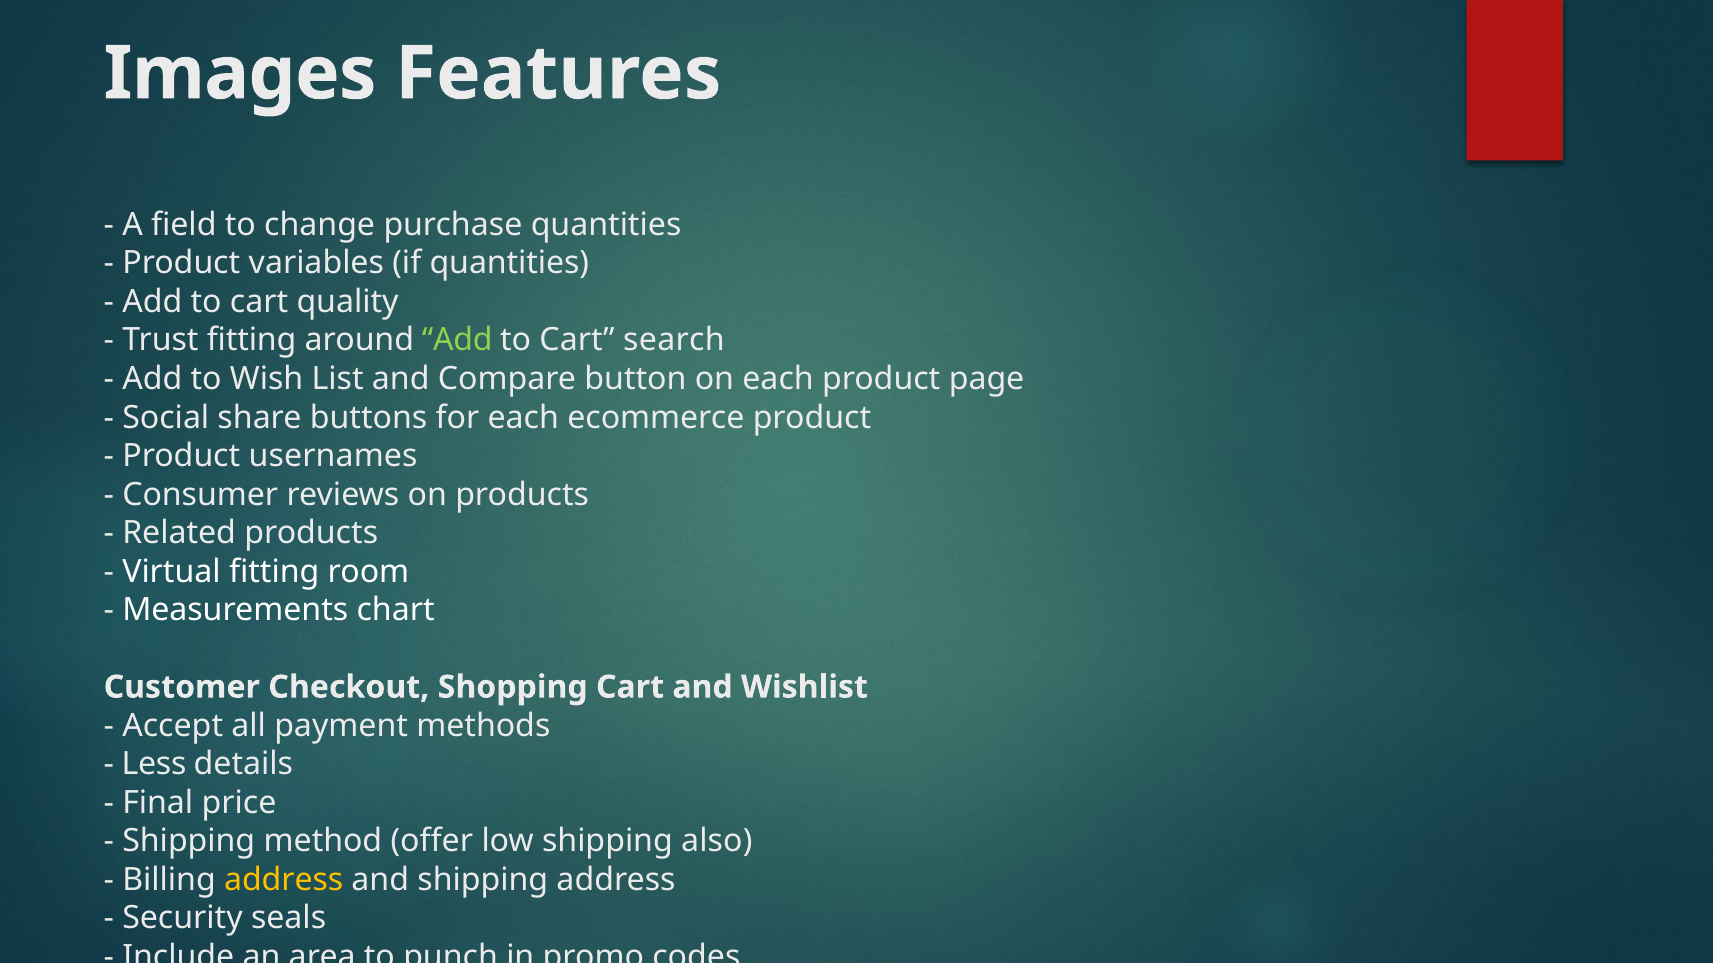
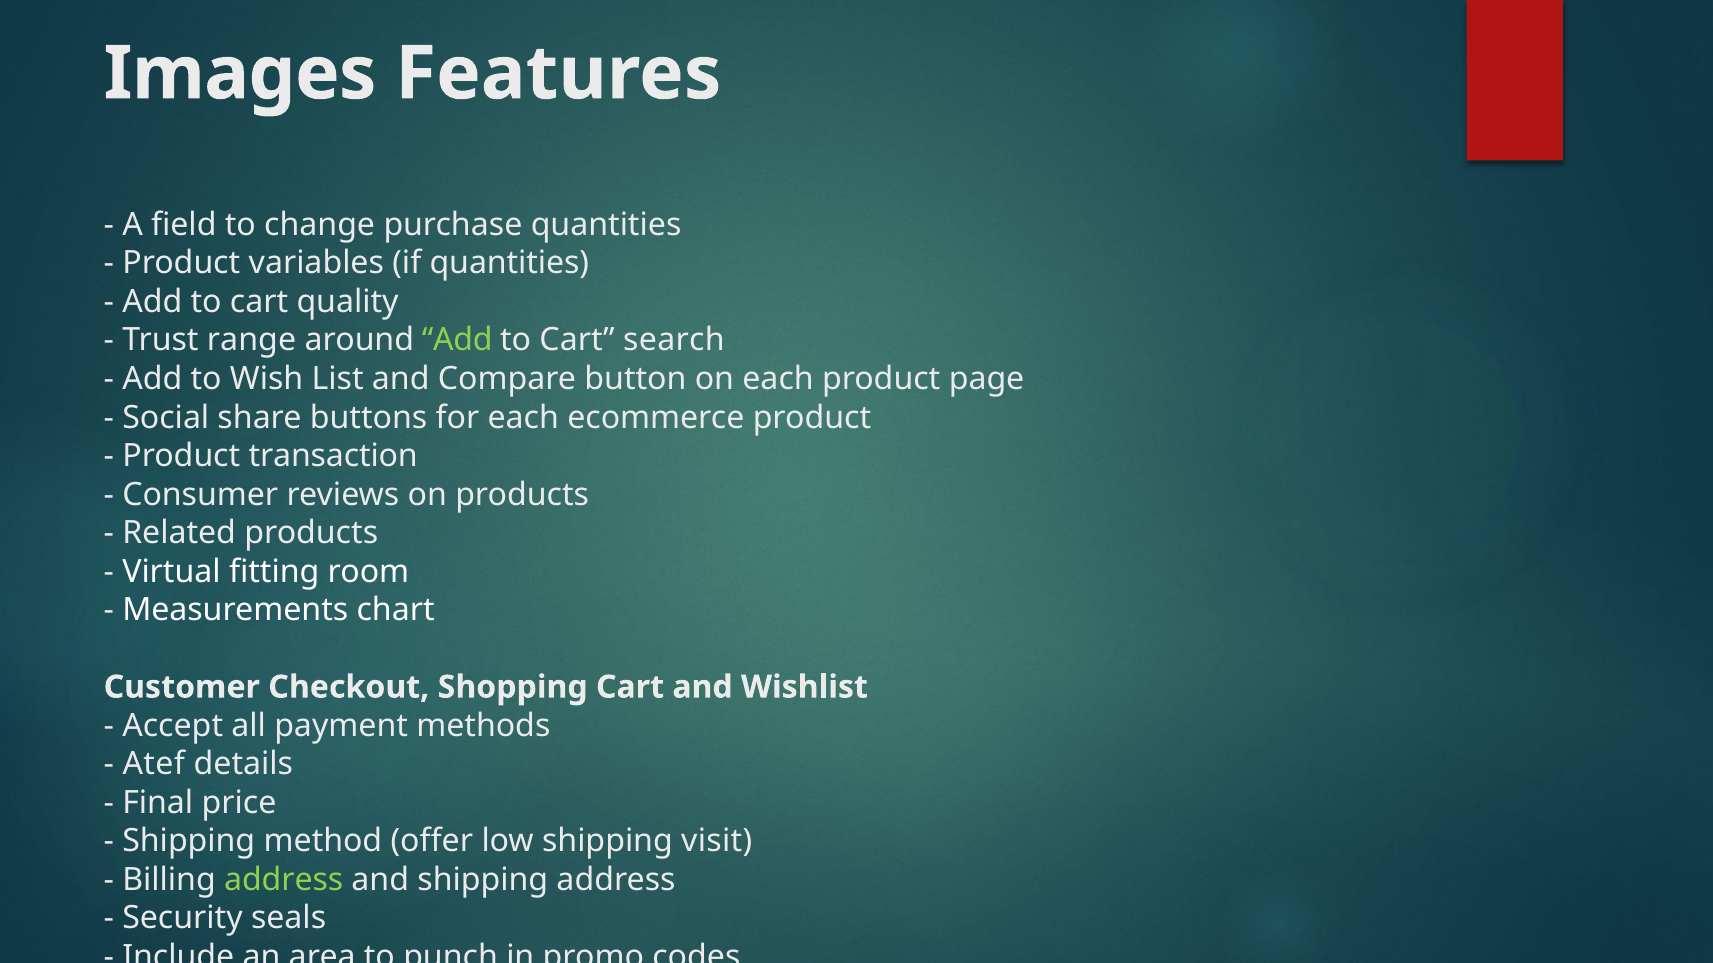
Trust fitting: fitting -> range
usernames: usernames -> transaction
Less: Less -> Atef
also: also -> visit
address at (284, 880) colour: yellow -> light green
